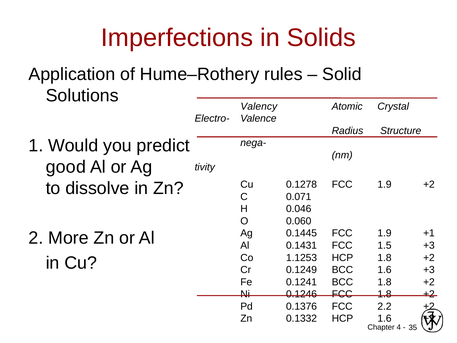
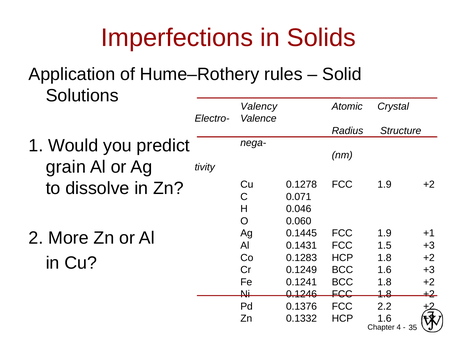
good: good -> grain
1.1253: 1.1253 -> 0.1283
